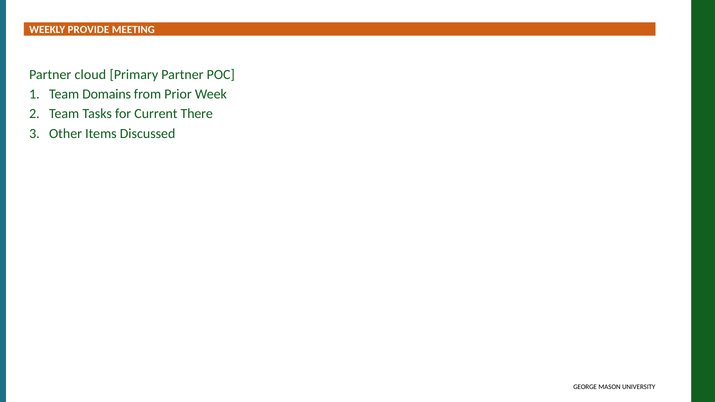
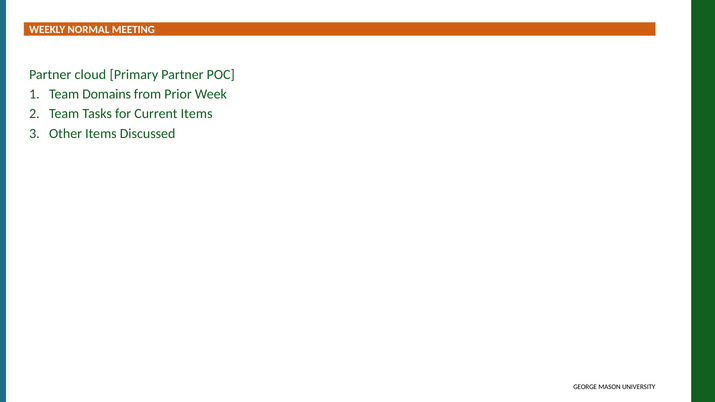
PROVIDE: PROVIDE -> NORMAL
Current There: There -> Items
